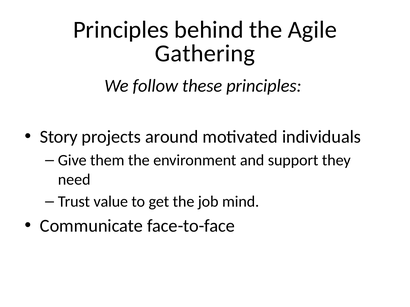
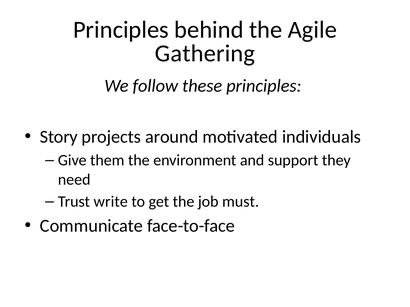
value: value -> write
mind: mind -> must
